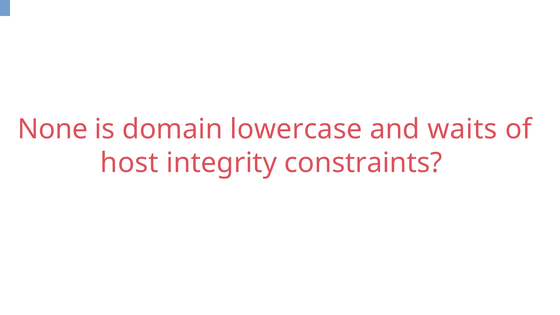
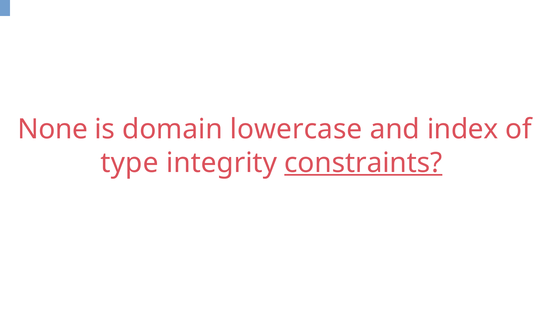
waits: waits -> index
host: host -> type
constraints underline: none -> present
